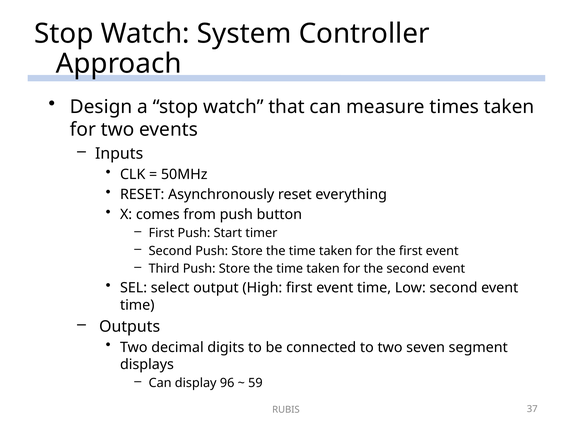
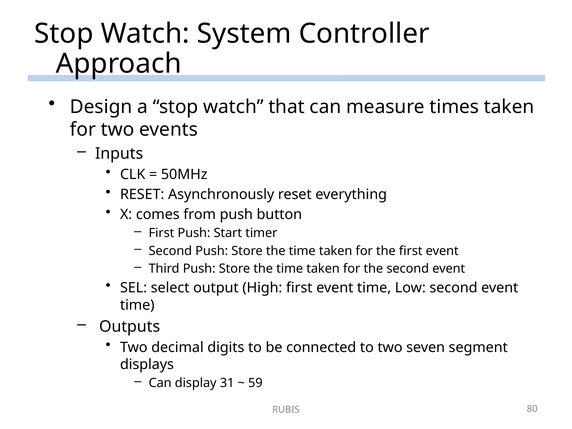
96: 96 -> 31
37: 37 -> 80
